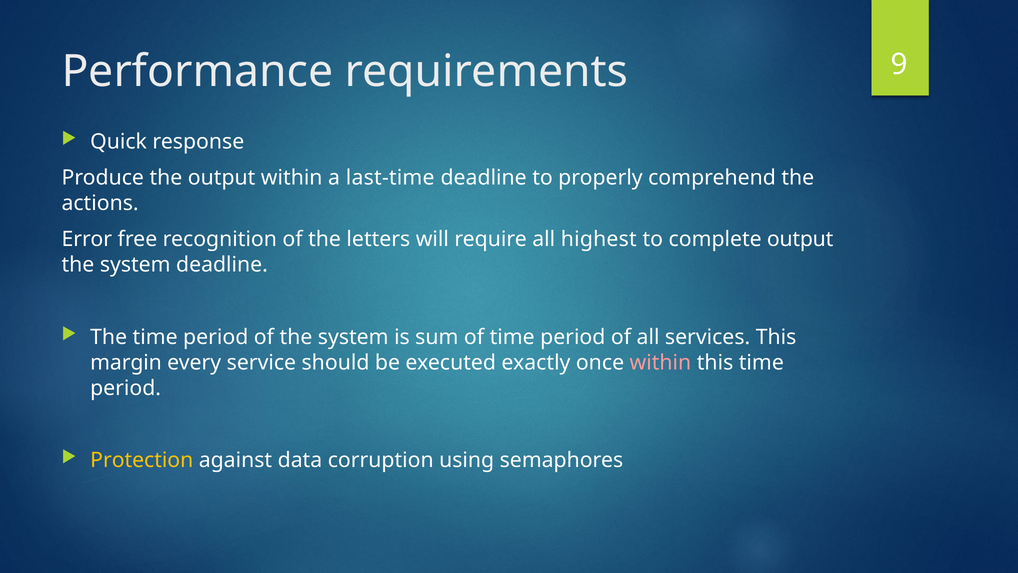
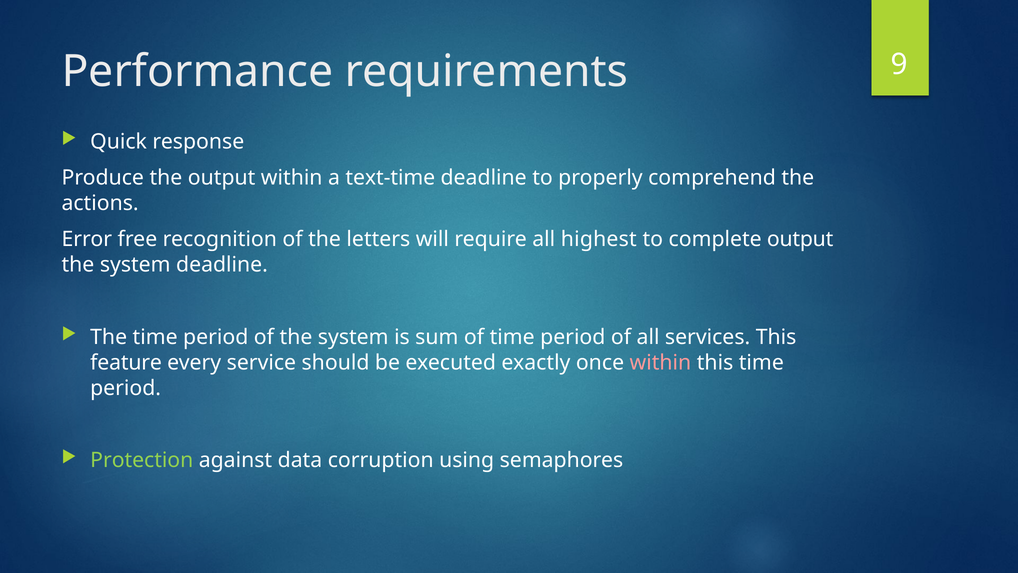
last-time: last-time -> text-time
margin: margin -> feature
Protection colour: yellow -> light green
